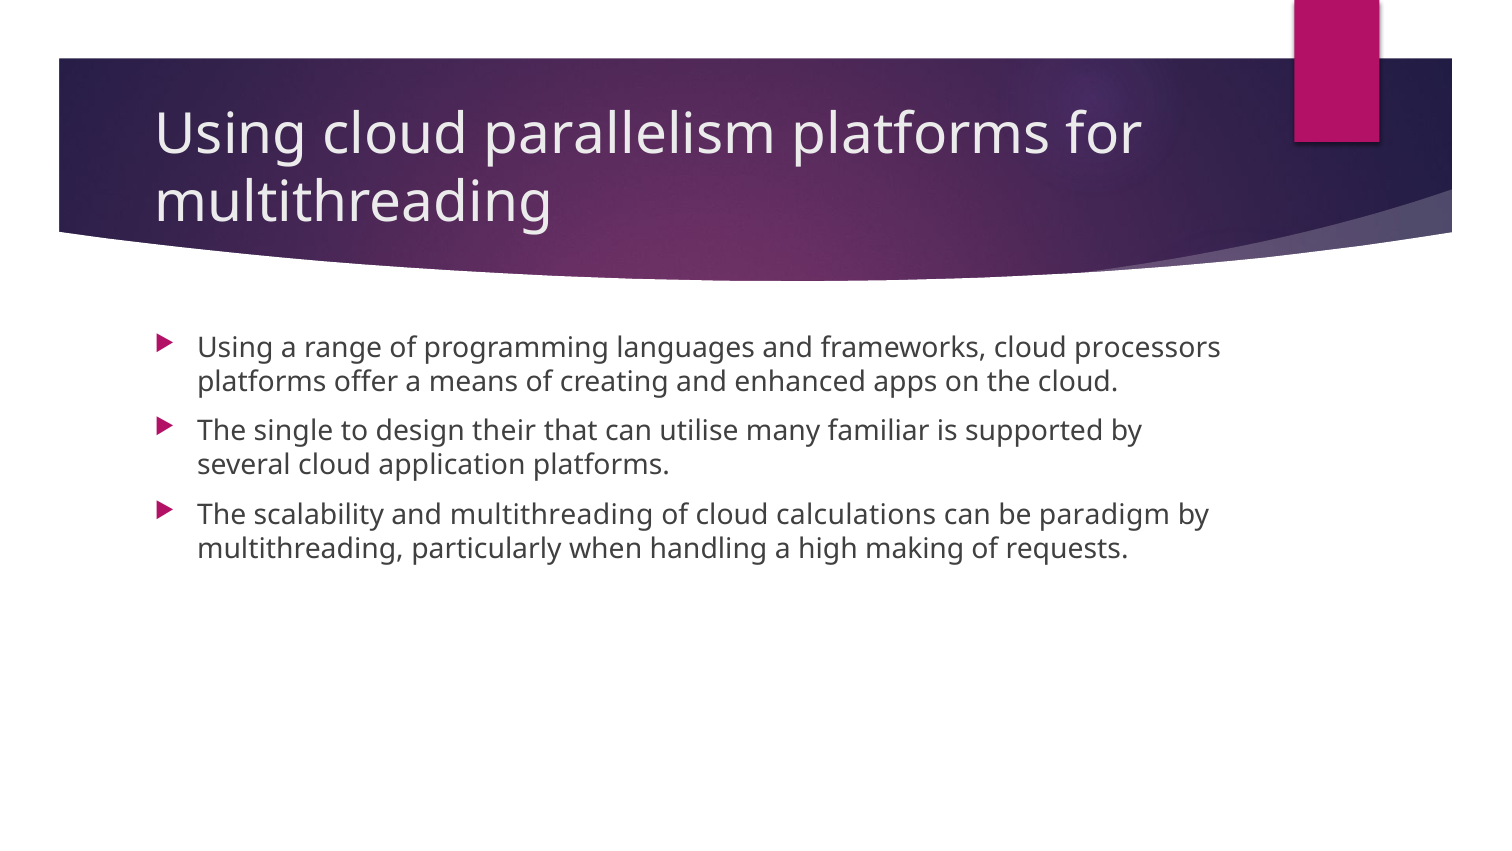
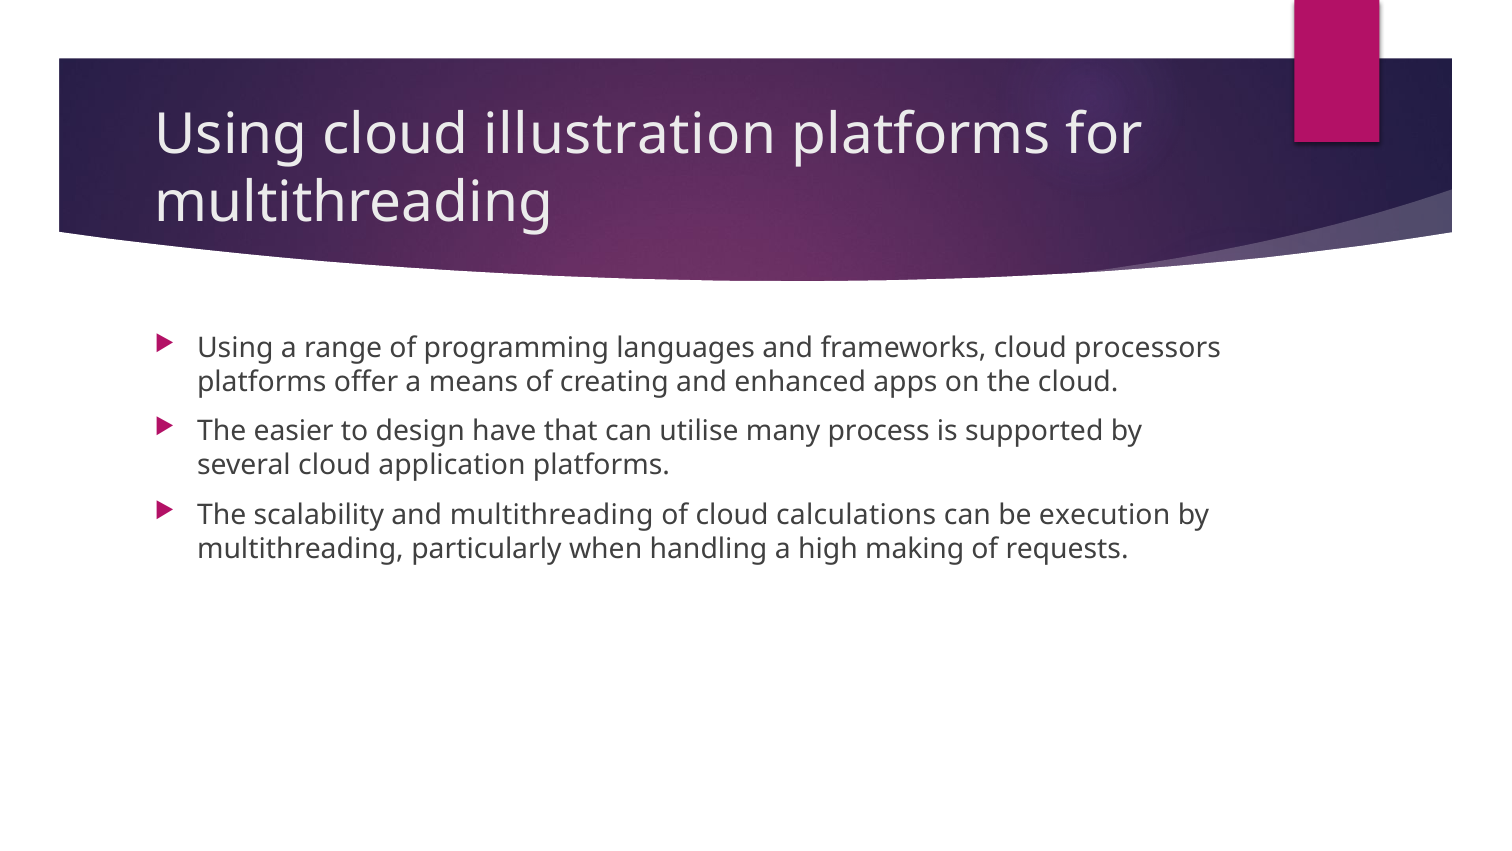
parallelism: parallelism -> illustration
single: single -> easier
their: their -> have
familiar: familiar -> process
paradigm: paradigm -> execution
